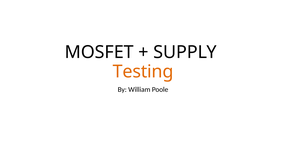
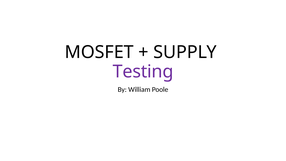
Testing colour: orange -> purple
